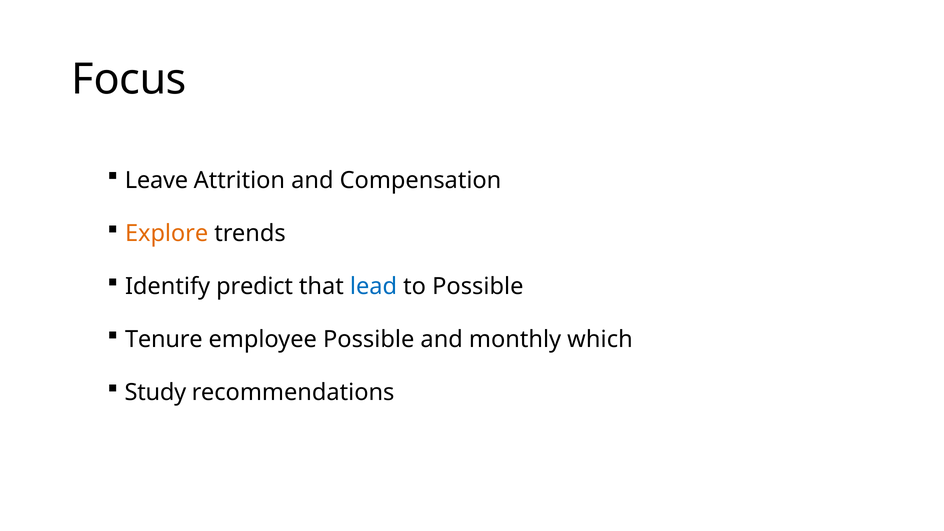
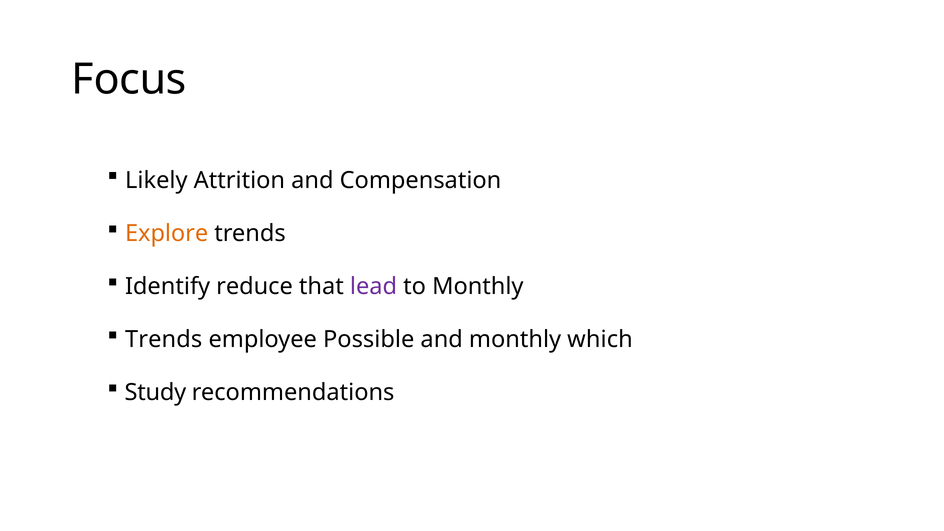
Leave: Leave -> Likely
predict: predict -> reduce
lead colour: blue -> purple
to Possible: Possible -> Monthly
Tenure at (164, 340): Tenure -> Trends
